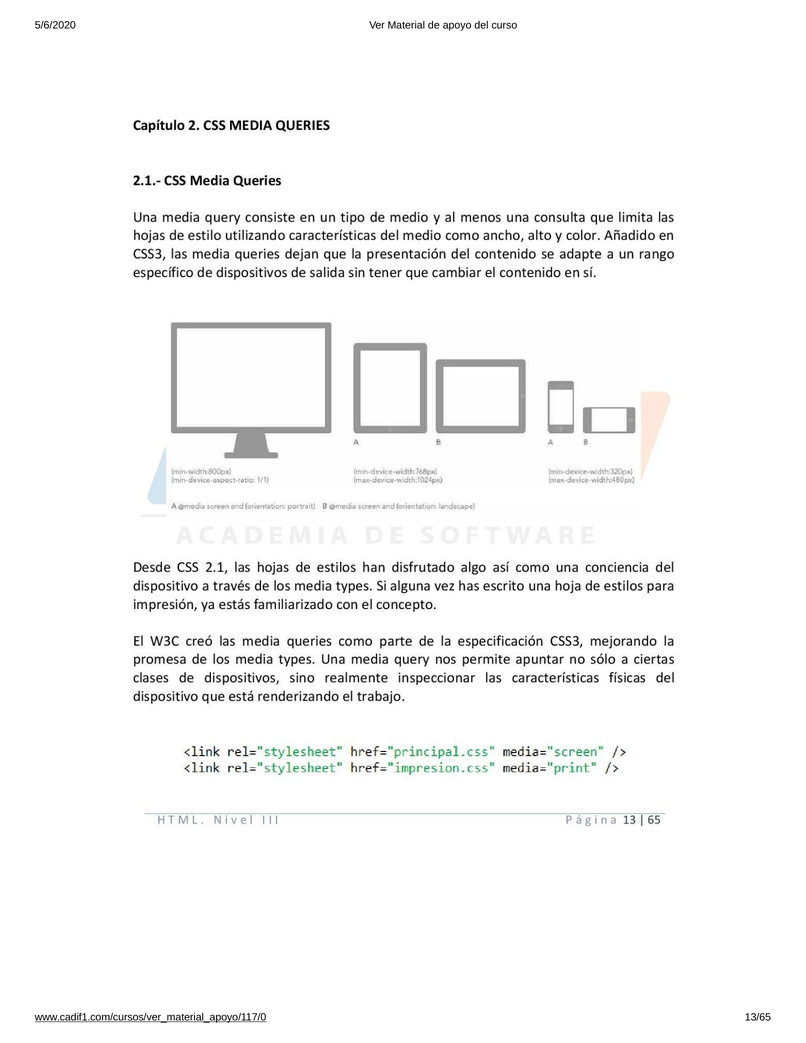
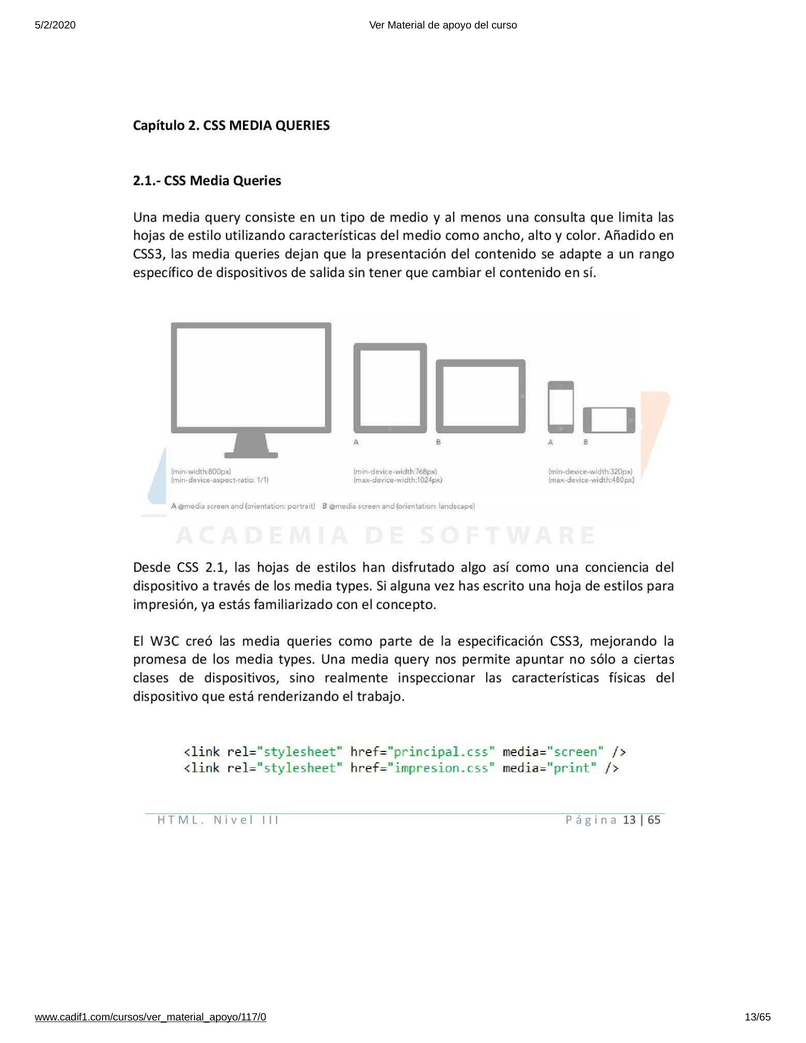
5/6/2020: 5/6/2020 -> 5/2/2020
